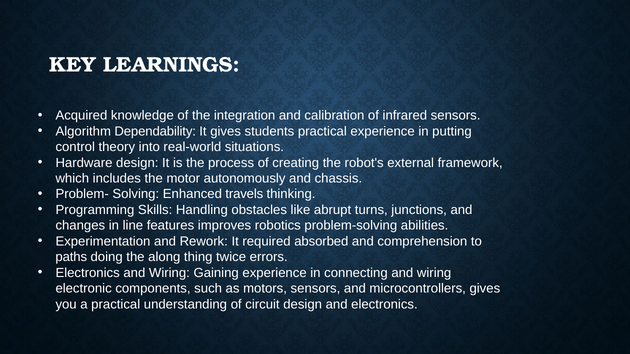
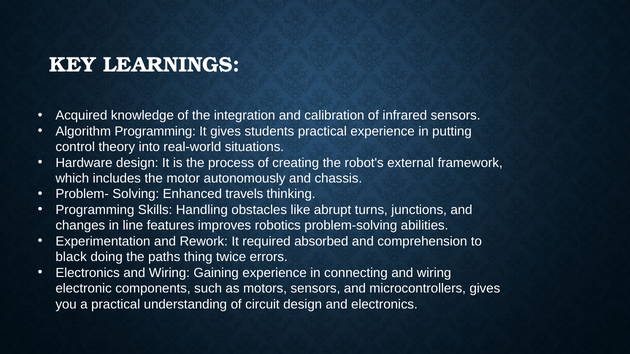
Algorithm Dependability: Dependability -> Programming
paths: paths -> black
along: along -> paths
